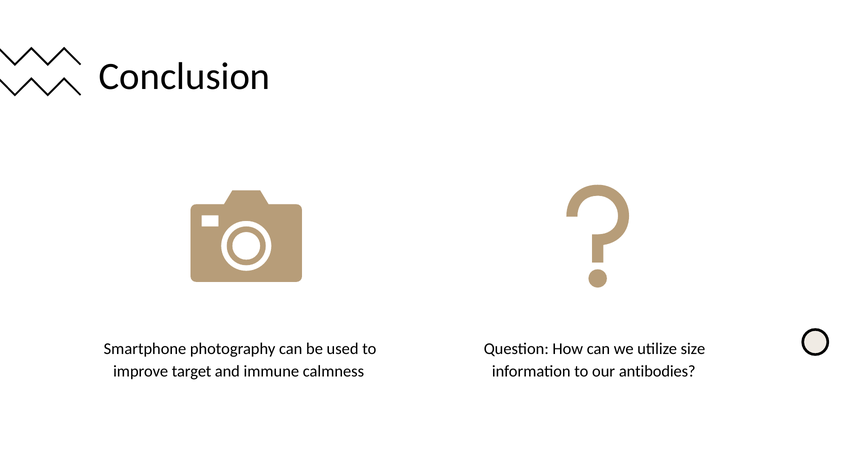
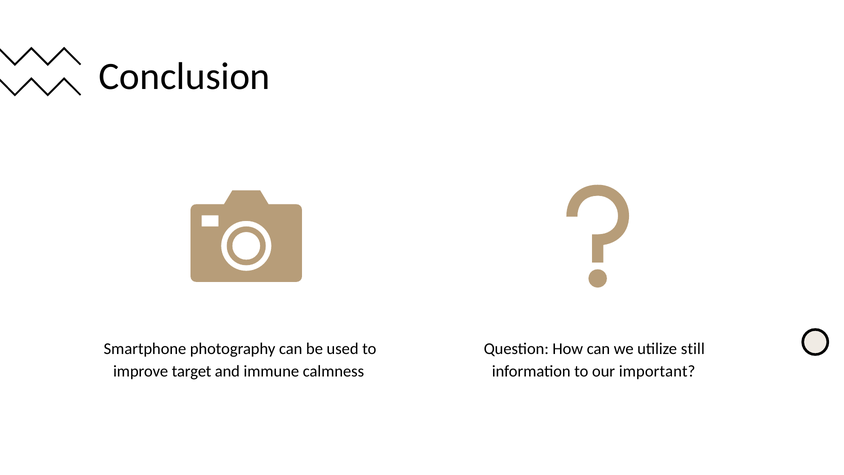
size: size -> still
antibodies: antibodies -> important
